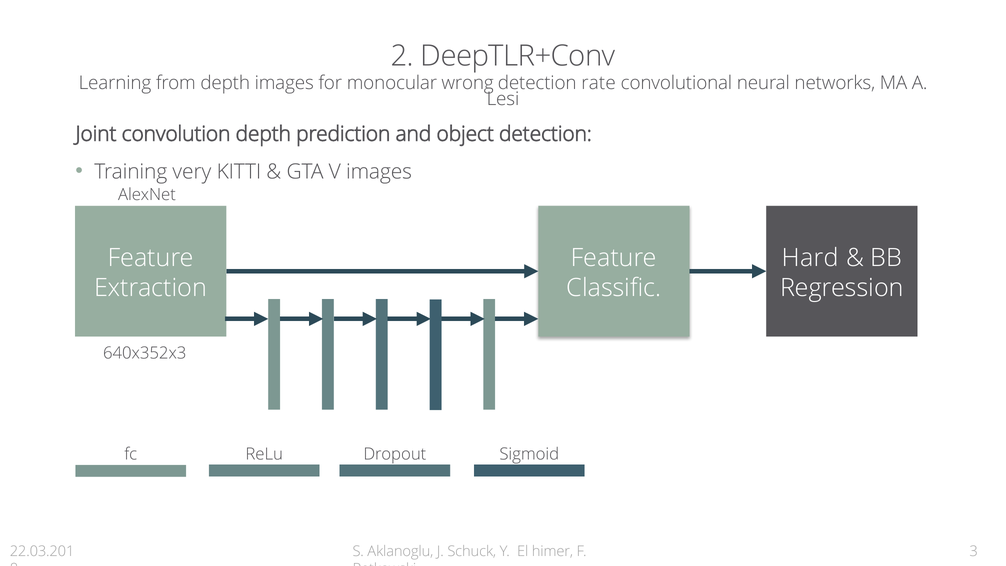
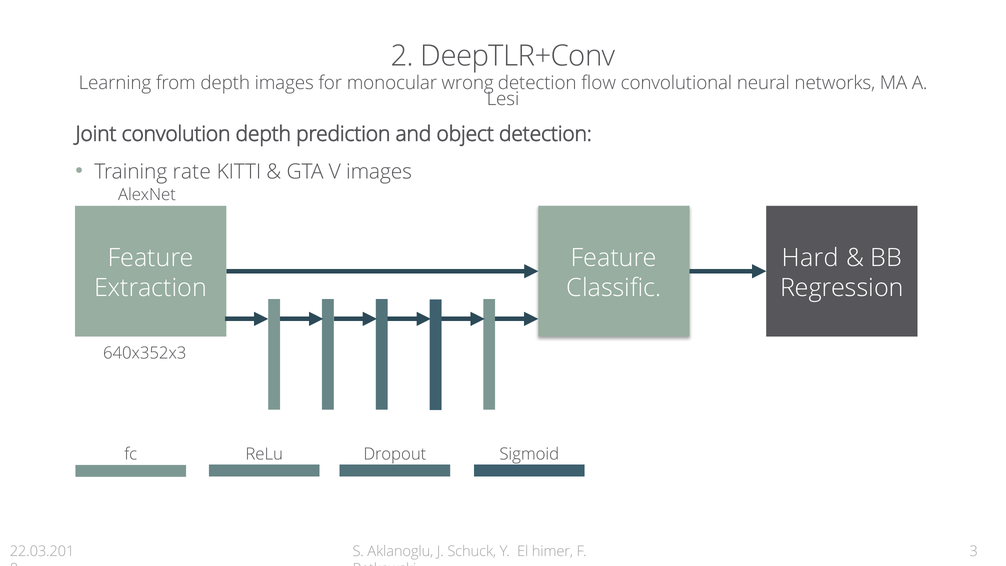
rate: rate -> flow
very: very -> rate
